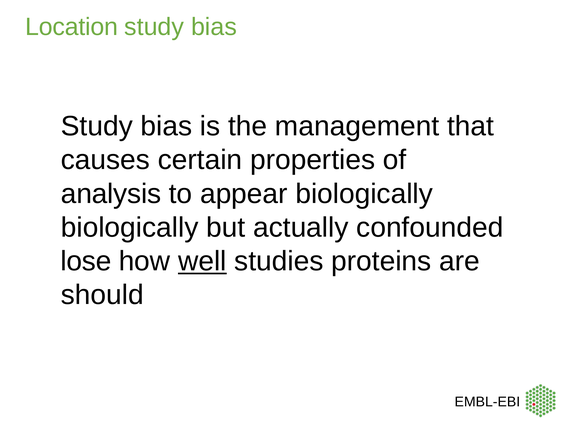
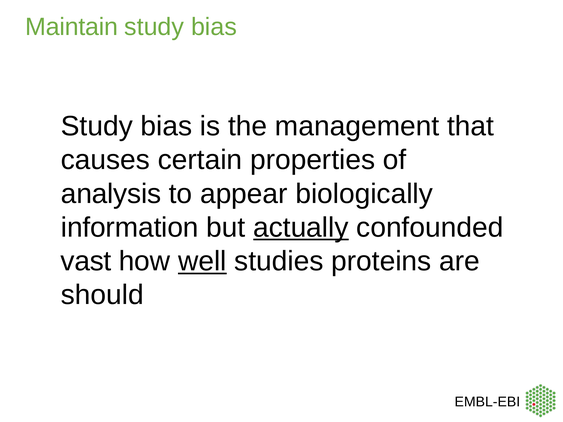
Location: Location -> Maintain
biologically at (130, 228): biologically -> information
actually underline: none -> present
lose: lose -> vast
